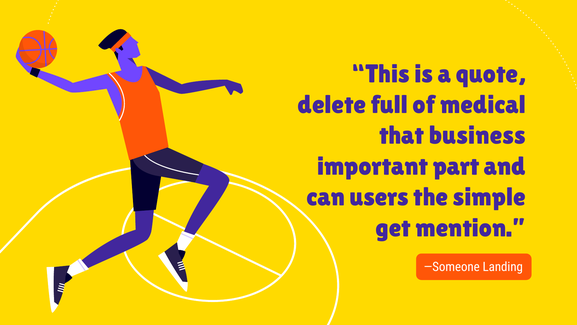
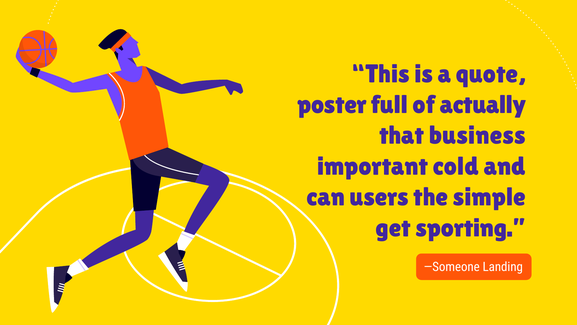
delete: delete -> poster
medical: medical -> actually
part: part -> cold
mention: mention -> sporting
